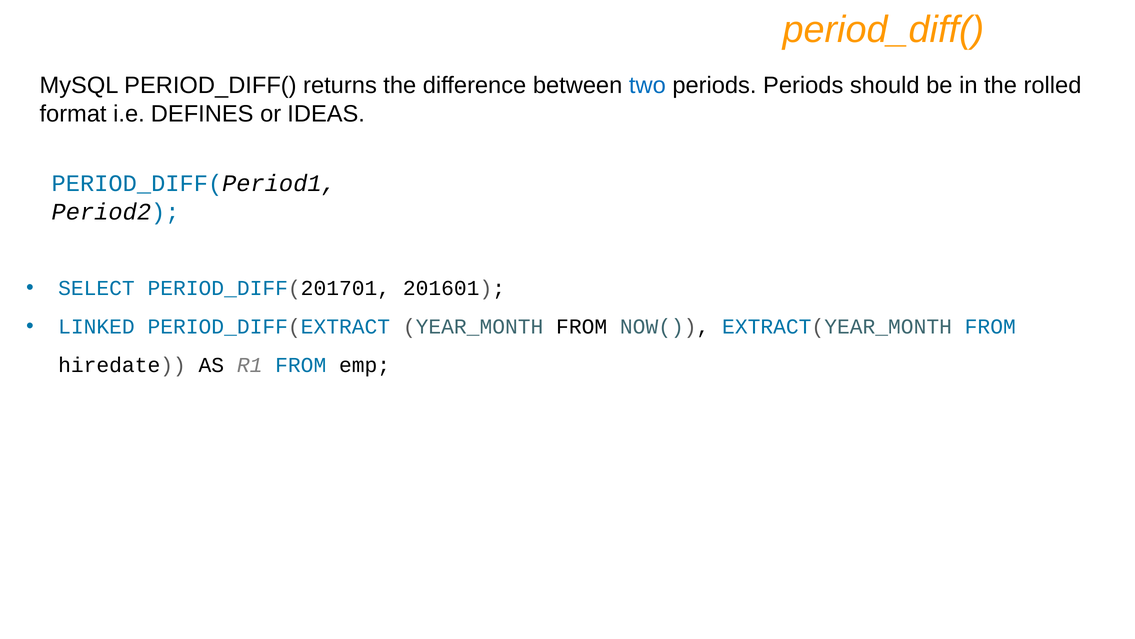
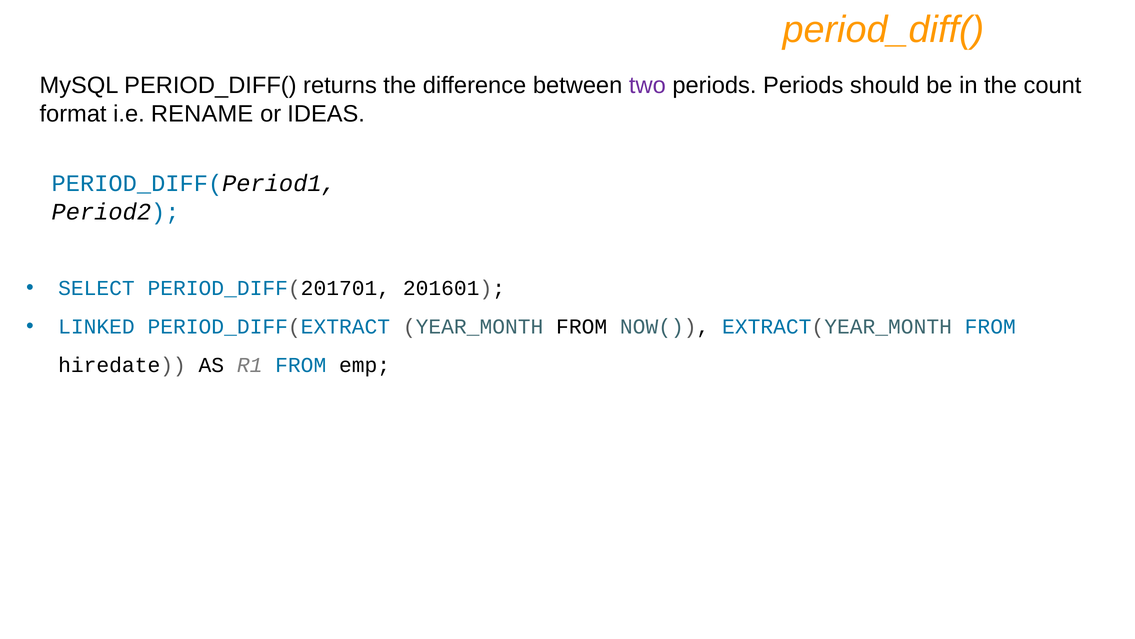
two colour: blue -> purple
rolled: rolled -> count
DEFINES: DEFINES -> RENAME
